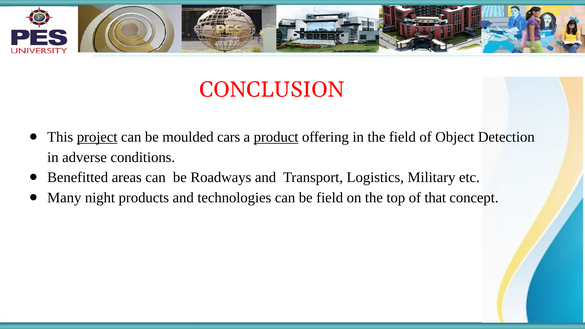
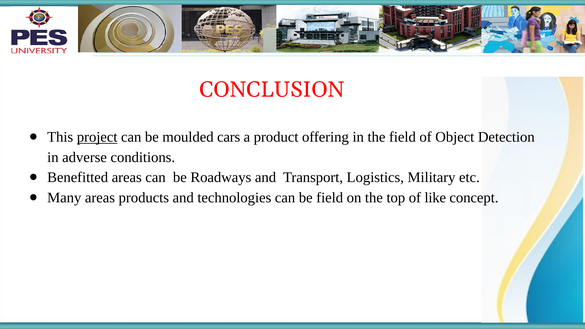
product underline: present -> none
Many night: night -> areas
that: that -> like
